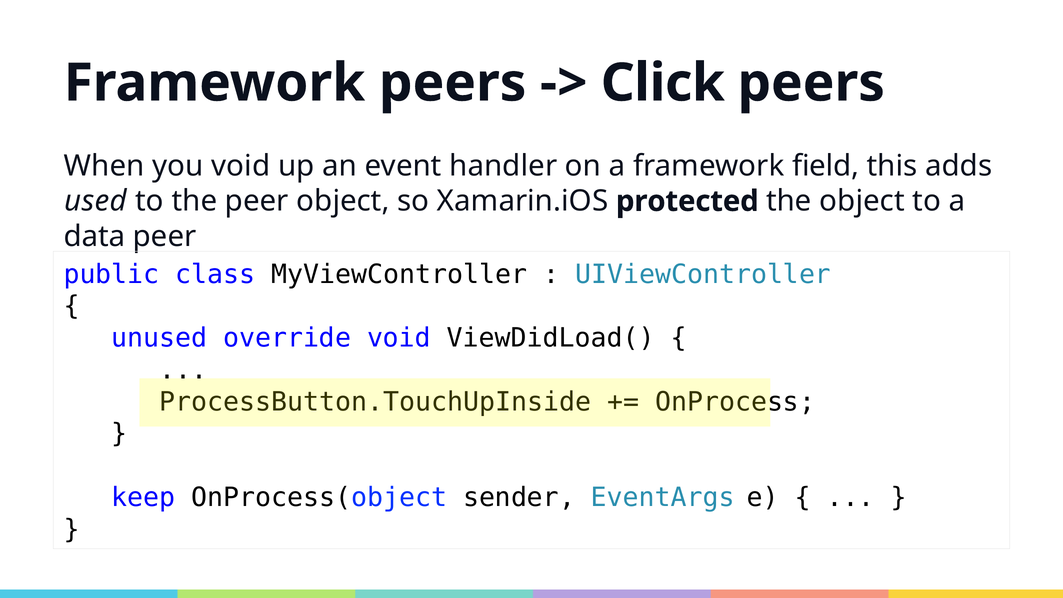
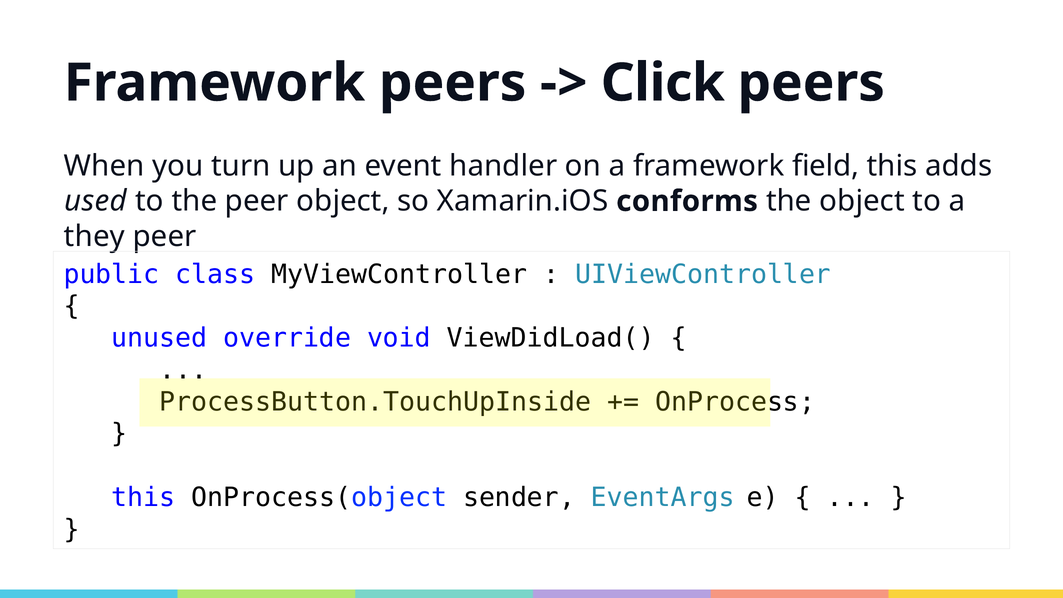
you void: void -> turn
protected: protected -> conforms
data: data -> they
keep at (143, 497): keep -> this
